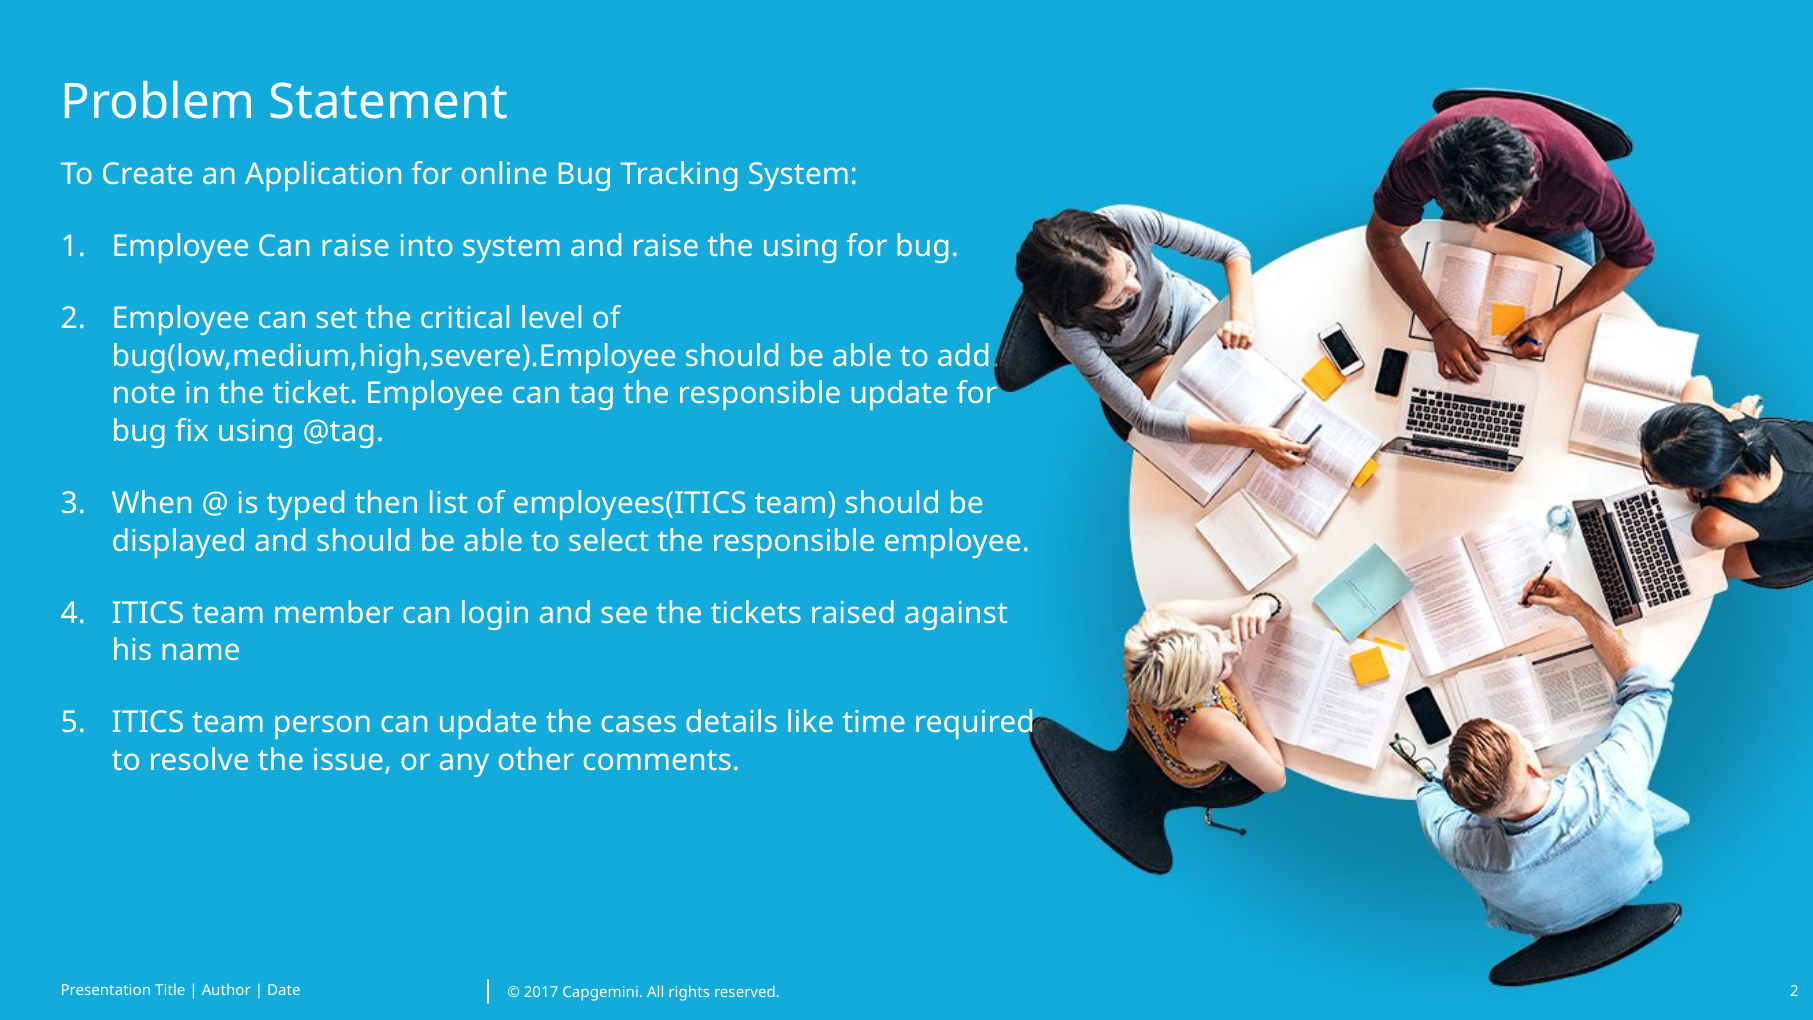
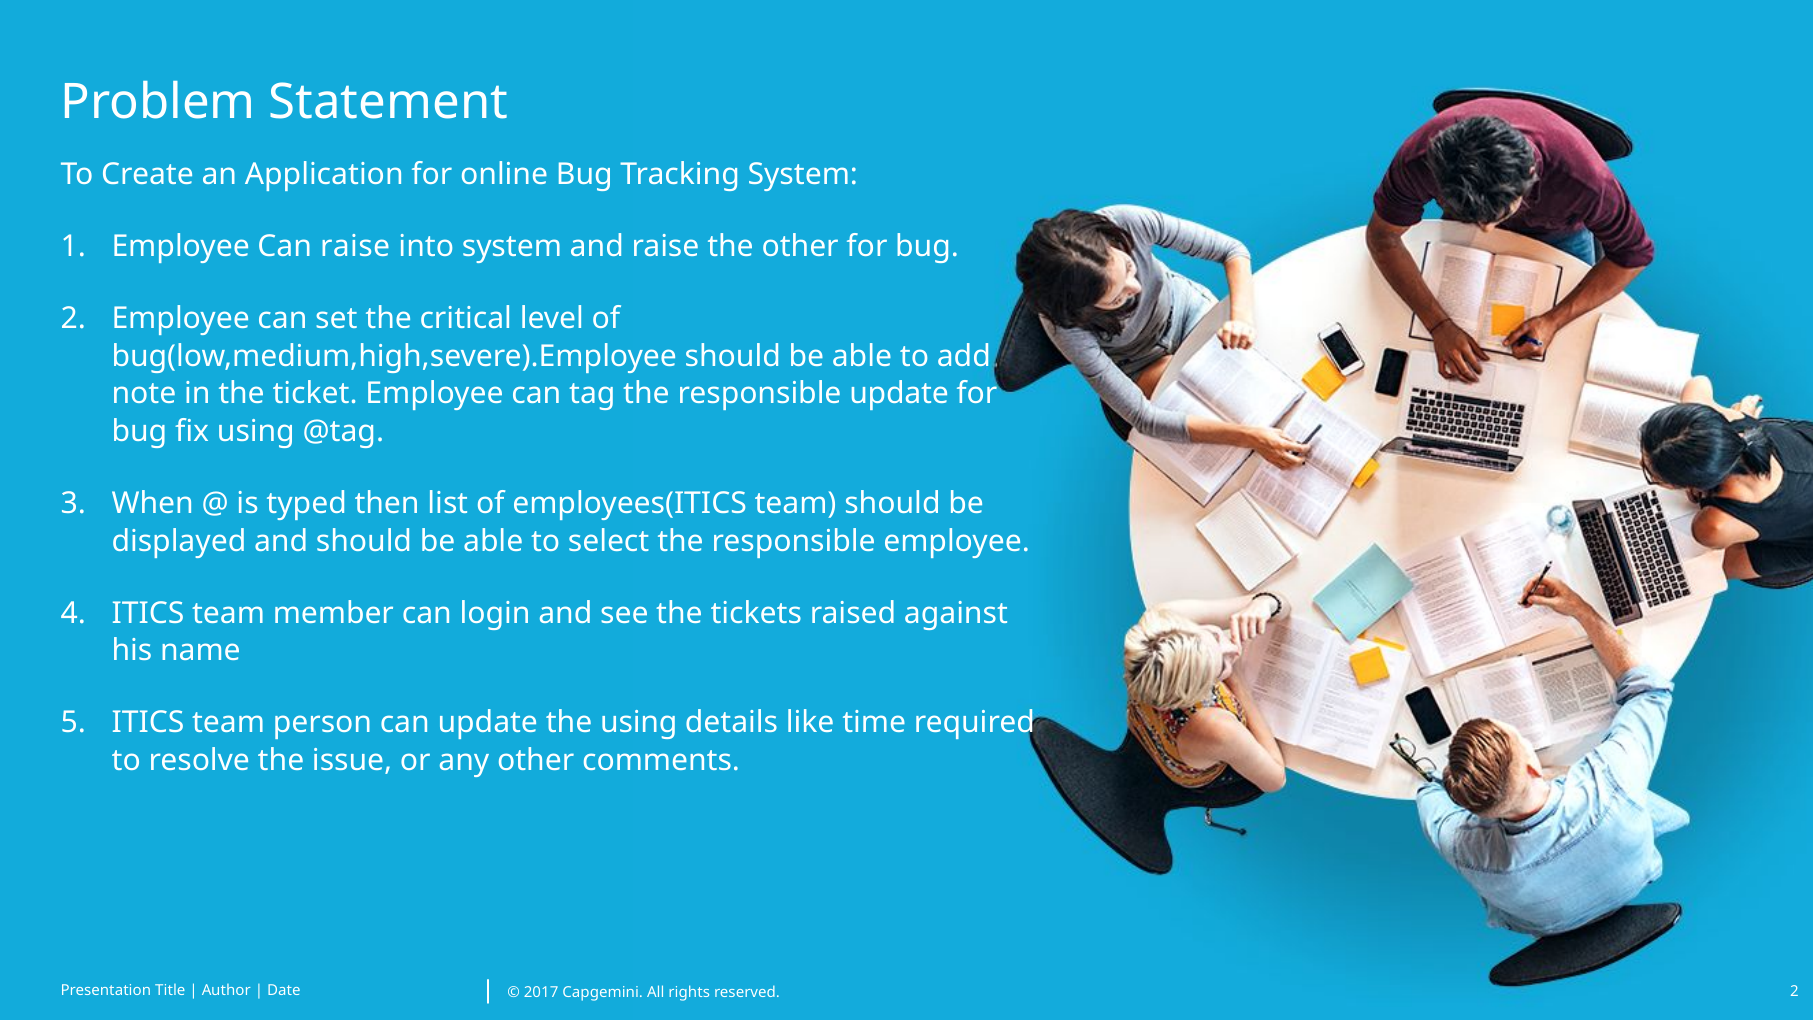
the using: using -> other
the cases: cases -> using
